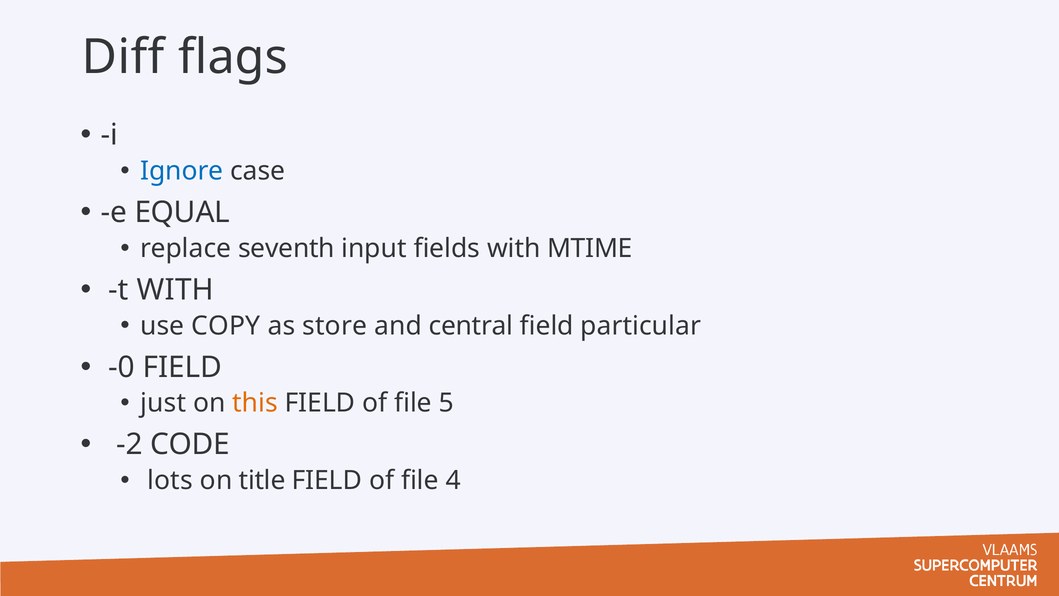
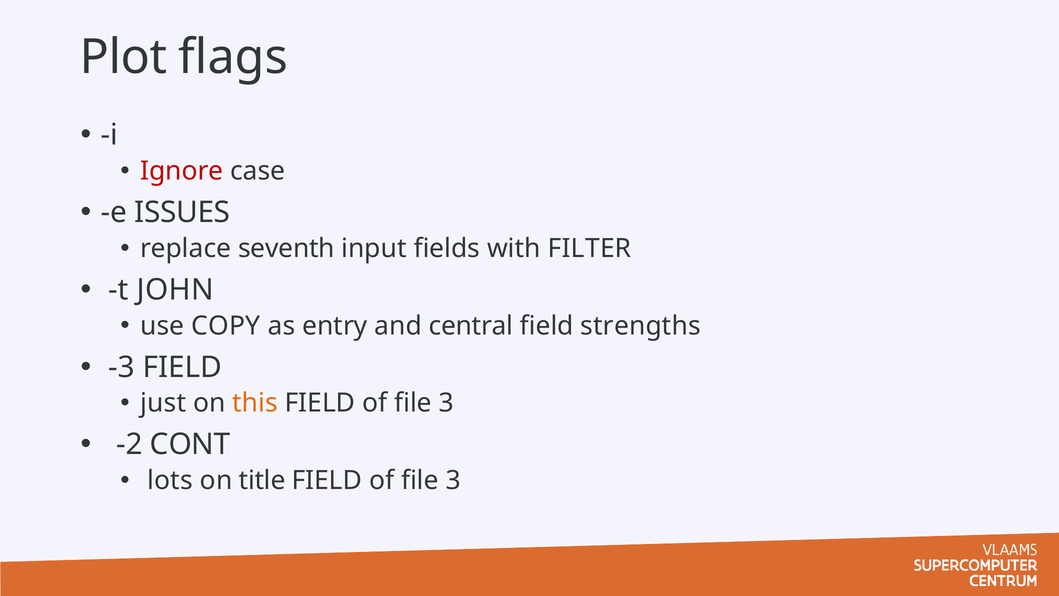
Diff: Diff -> Plot
Ignore colour: blue -> red
EQUAL: EQUAL -> ISSUES
MTIME: MTIME -> FILTER
t WITH: WITH -> JOHN
store: store -> entry
particular: particular -> strengths
-0: -0 -> -3
5 at (446, 403): 5 -> 3
CODE: CODE -> CONT
4 at (453, 480): 4 -> 3
